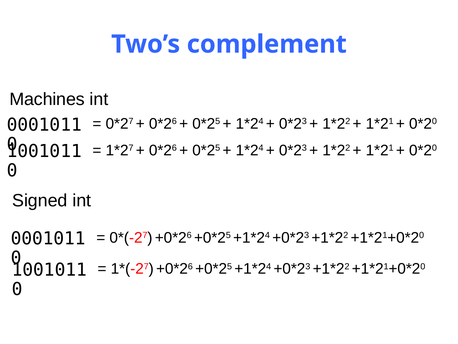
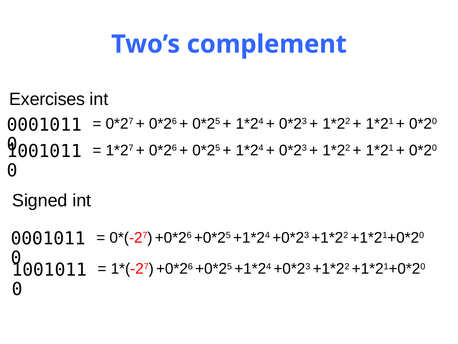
Machines: Machines -> Exercises
